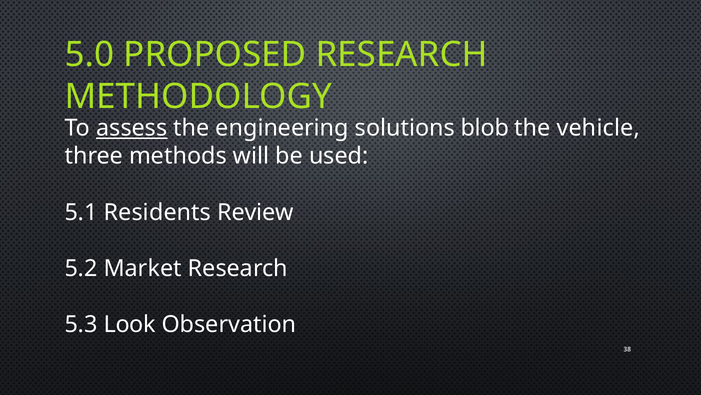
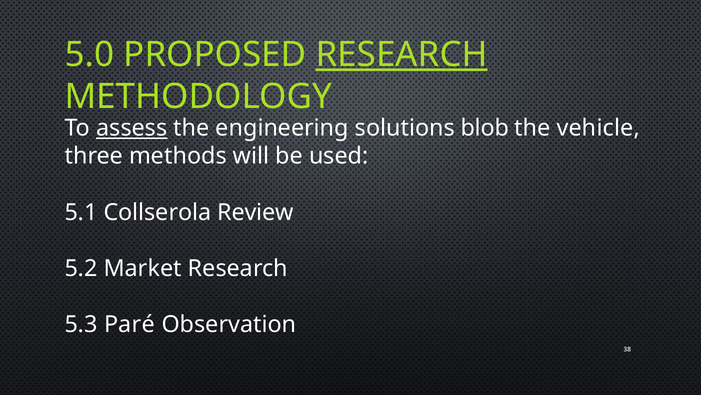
RESEARCH at (402, 55) underline: none -> present
Residents: Residents -> Collserola
Look: Look -> Paré
